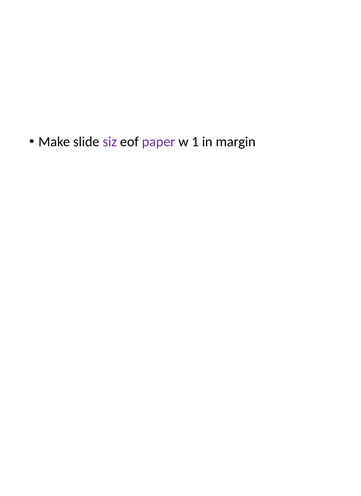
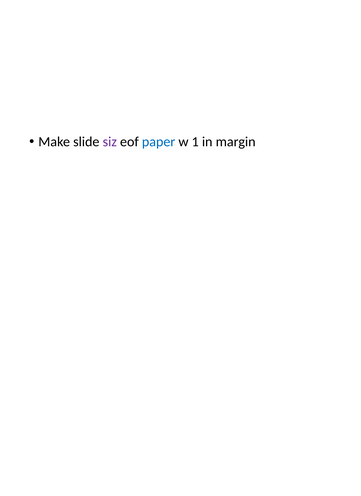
paper colour: purple -> blue
